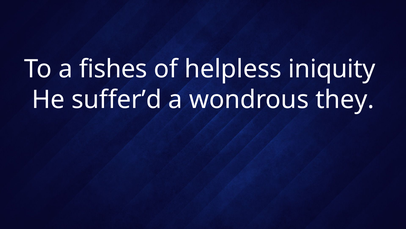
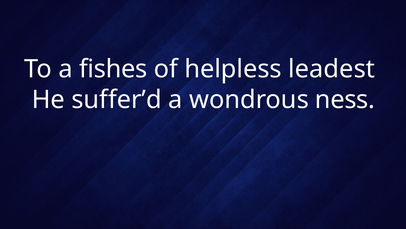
iniquity: iniquity -> leadest
they: they -> ness
